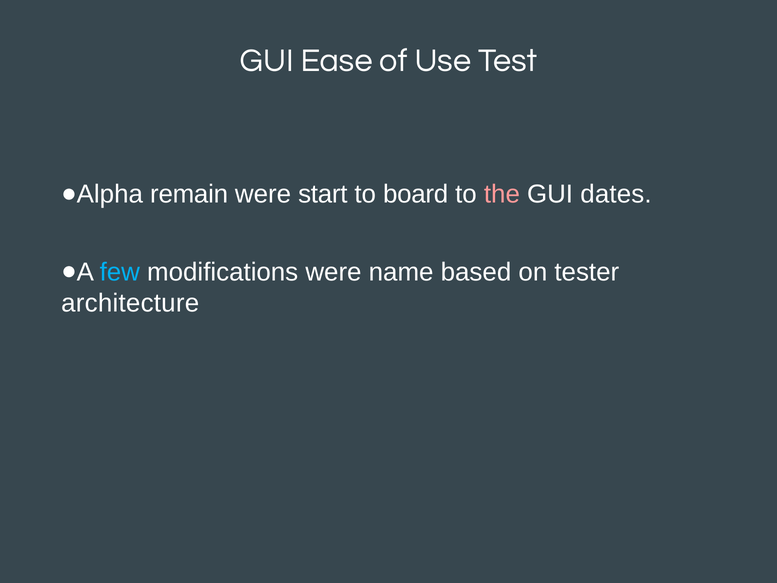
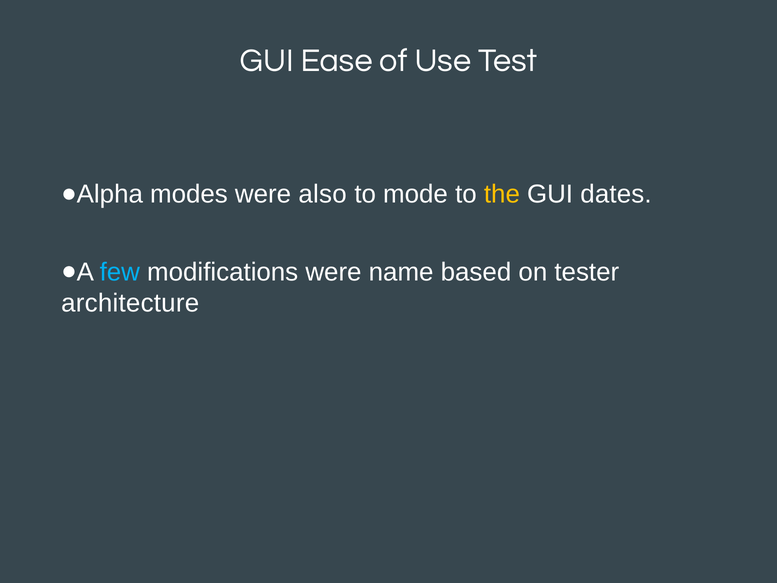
remain: remain -> modes
start: start -> also
board: board -> mode
the colour: pink -> yellow
